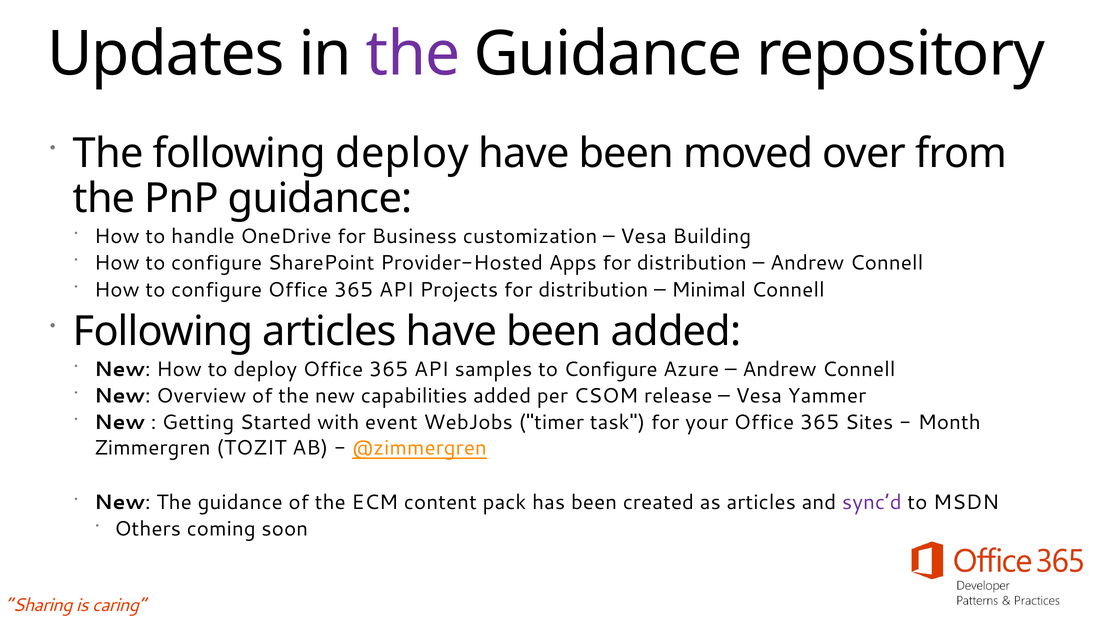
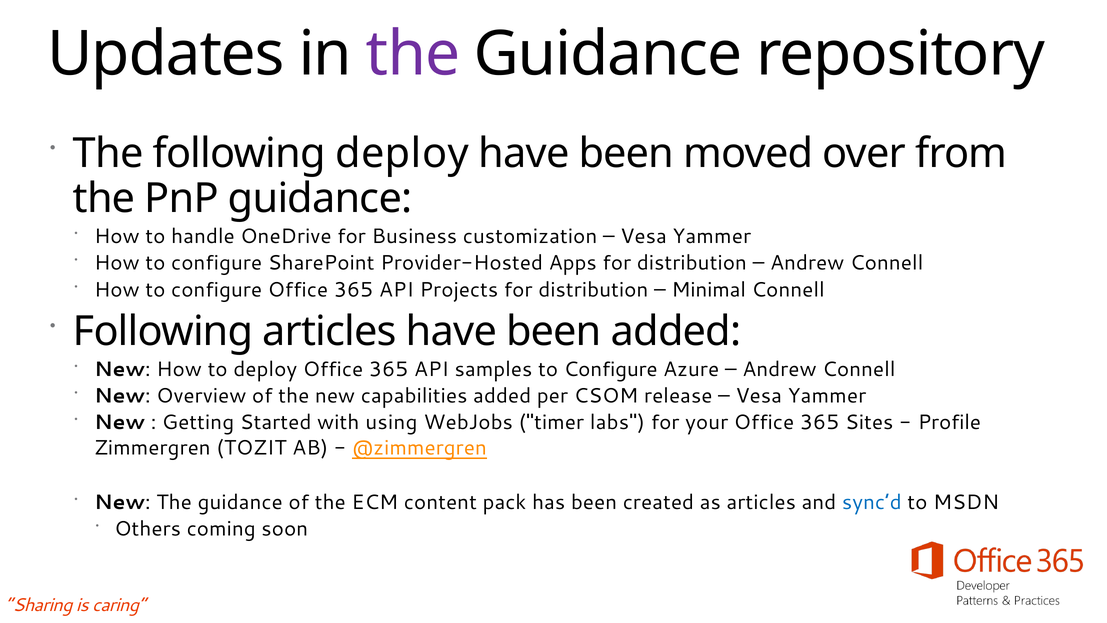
Building at (712, 236): Building -> Yammer
event: event -> using
task: task -> labs
Month: Month -> Profile
sync’d colour: purple -> blue
